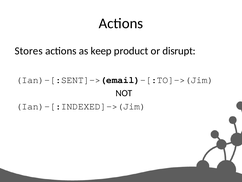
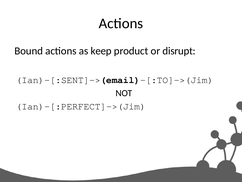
Stores: Stores -> Bound
Ian)-[:INDEXED]->(Jim: Ian)-[:INDEXED]->(Jim -> Ian)-[:PERFECT]->(Jim
